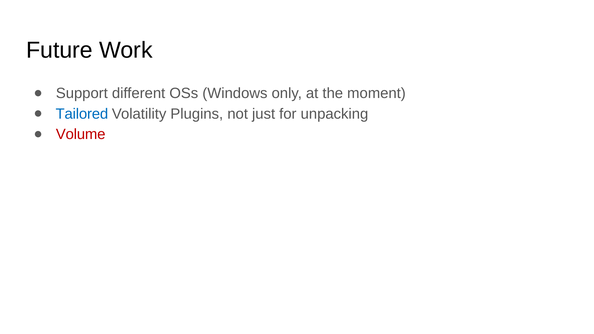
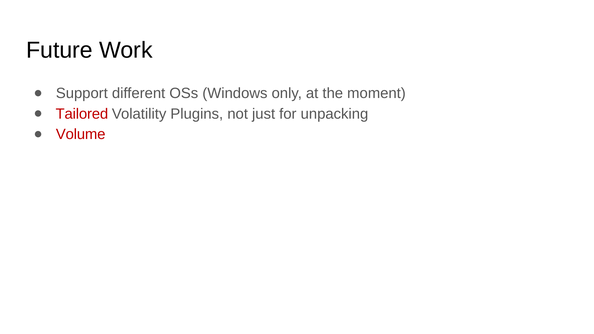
Tailored colour: blue -> red
